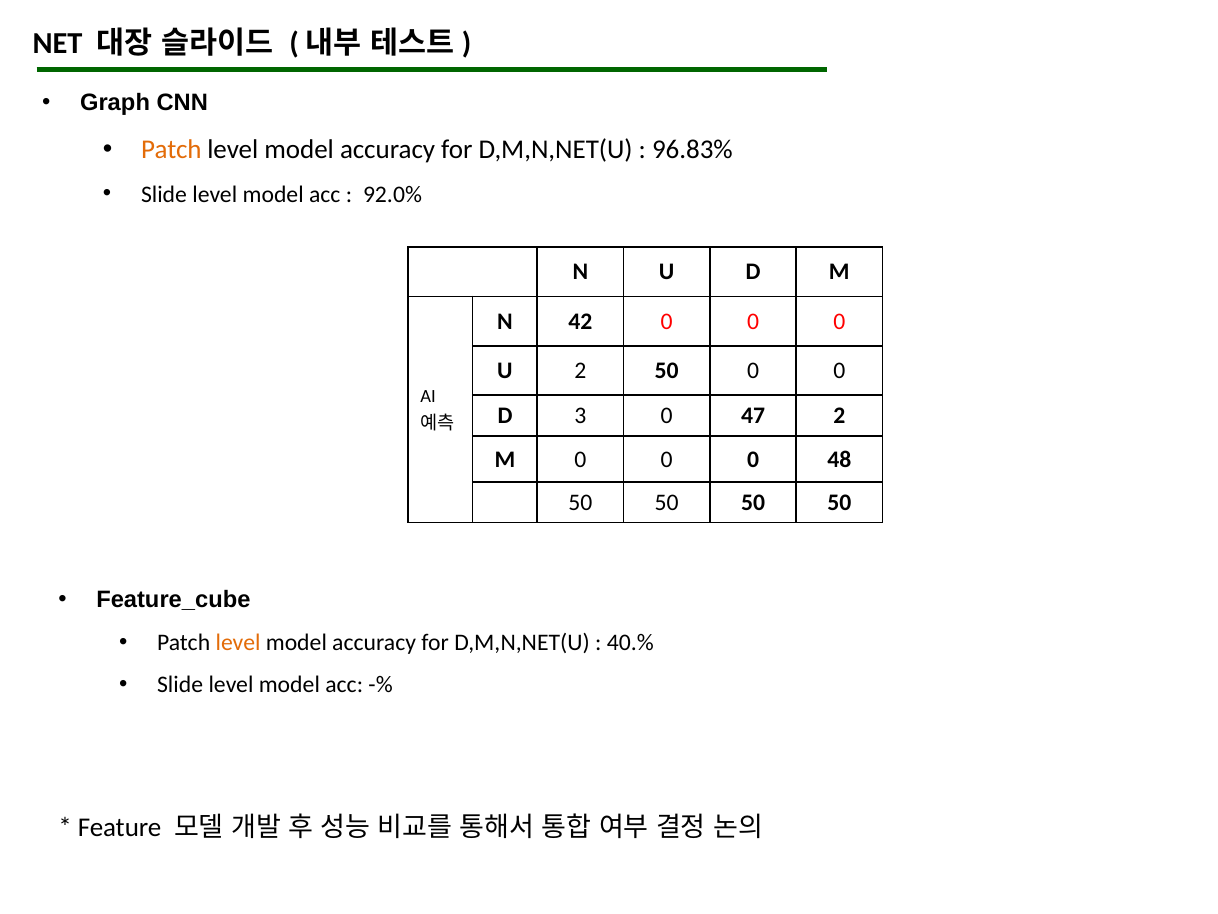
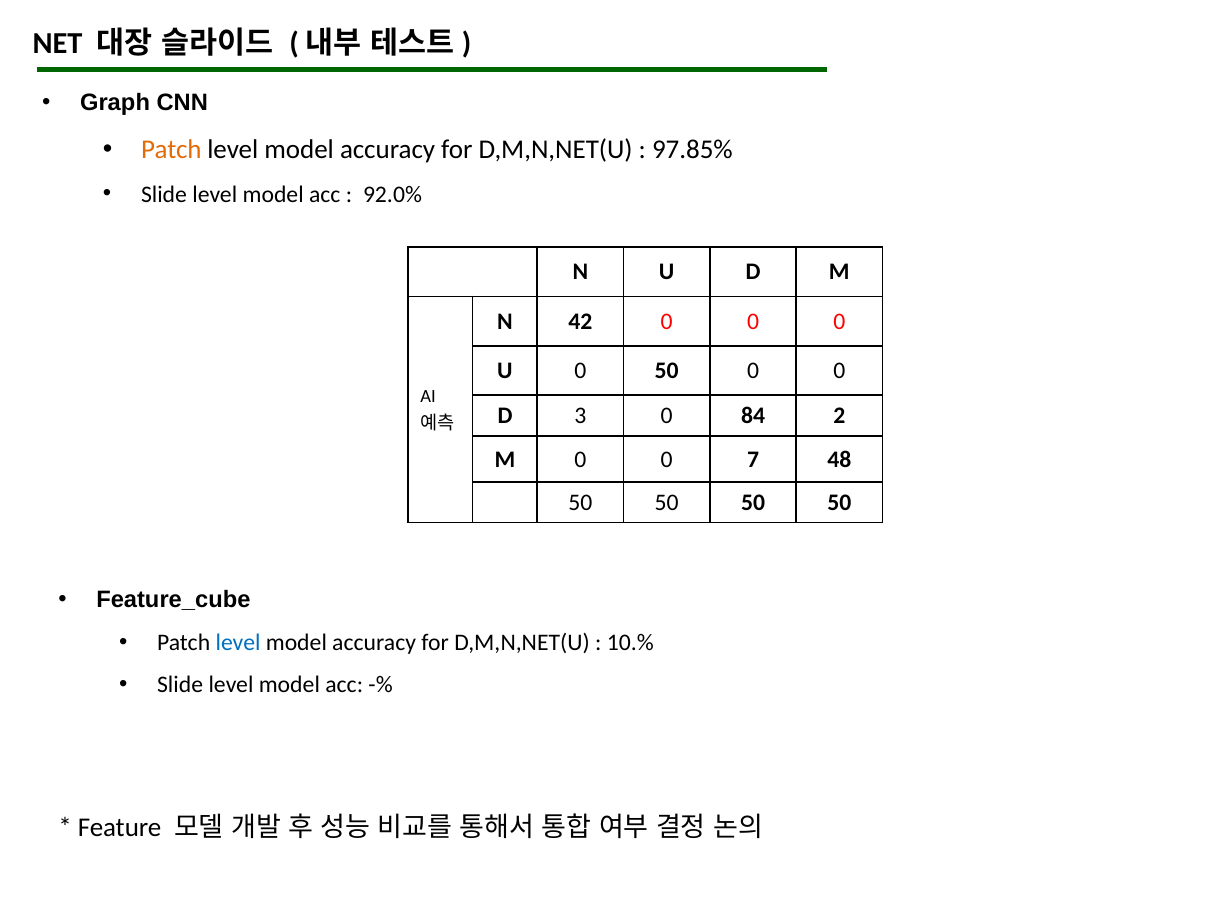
96.83%: 96.83% -> 97.85%
U 2: 2 -> 0
47: 47 -> 84
M 0 0 0: 0 -> 7
level at (238, 642) colour: orange -> blue
40.%: 40.% -> 10.%
